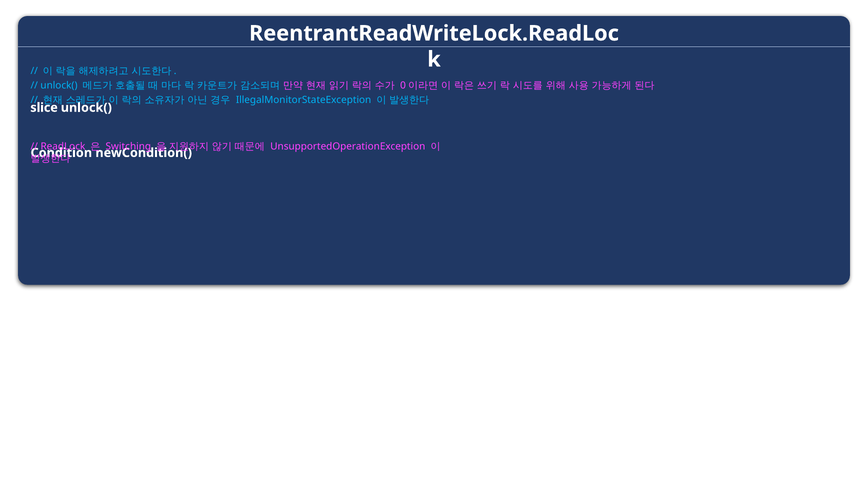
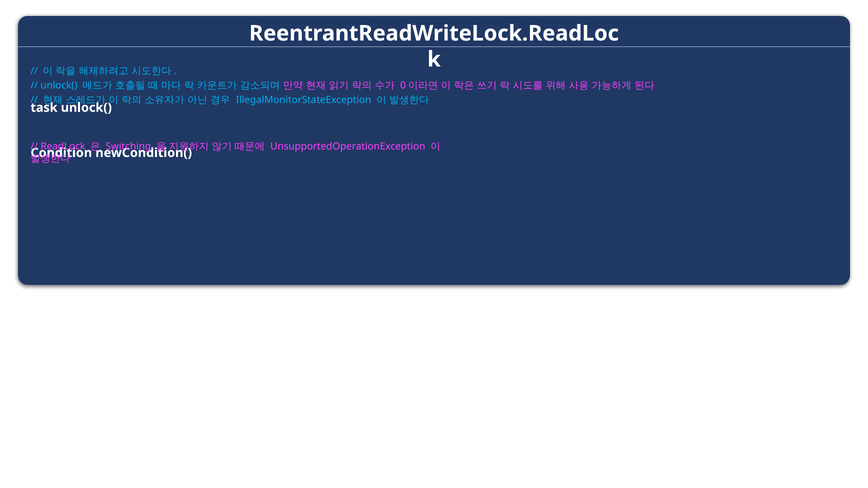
slice: slice -> task
